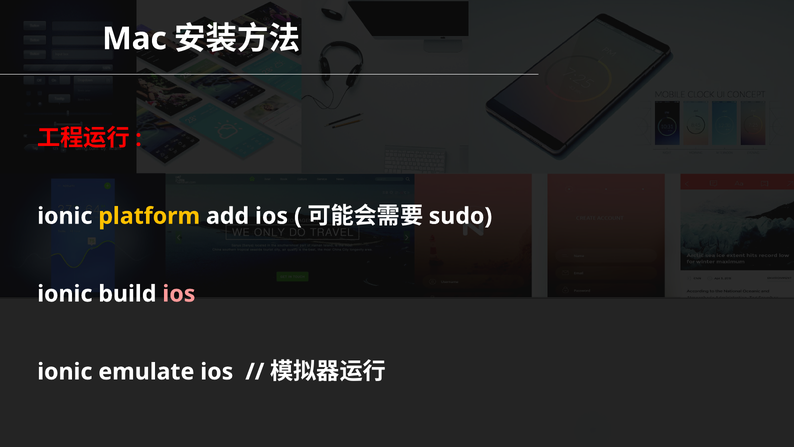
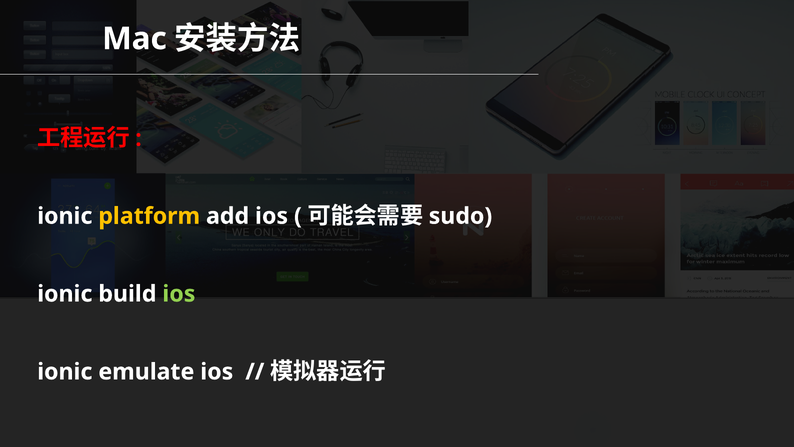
ios at (179, 294) colour: pink -> light green
